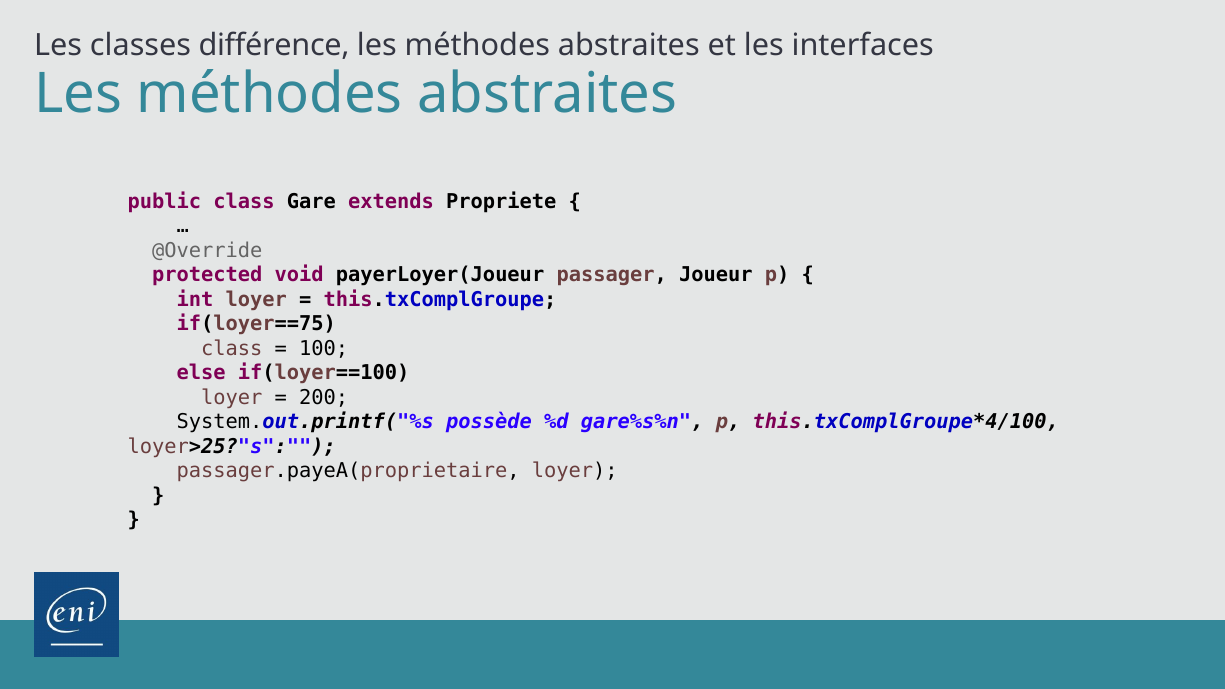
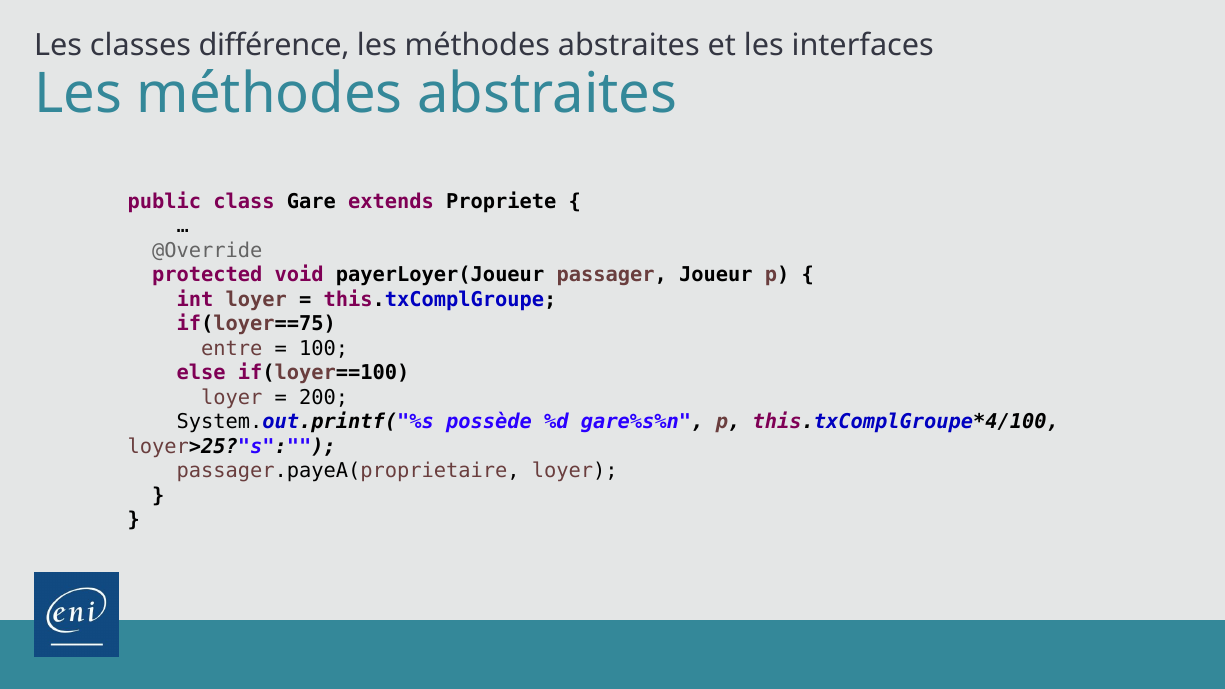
class at (232, 349): class -> entre
